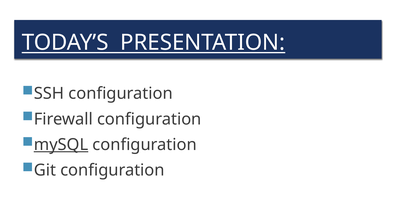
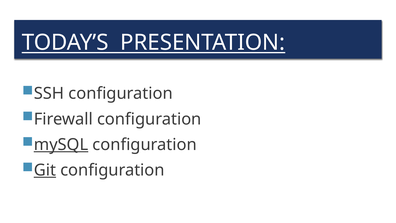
Git underline: none -> present
